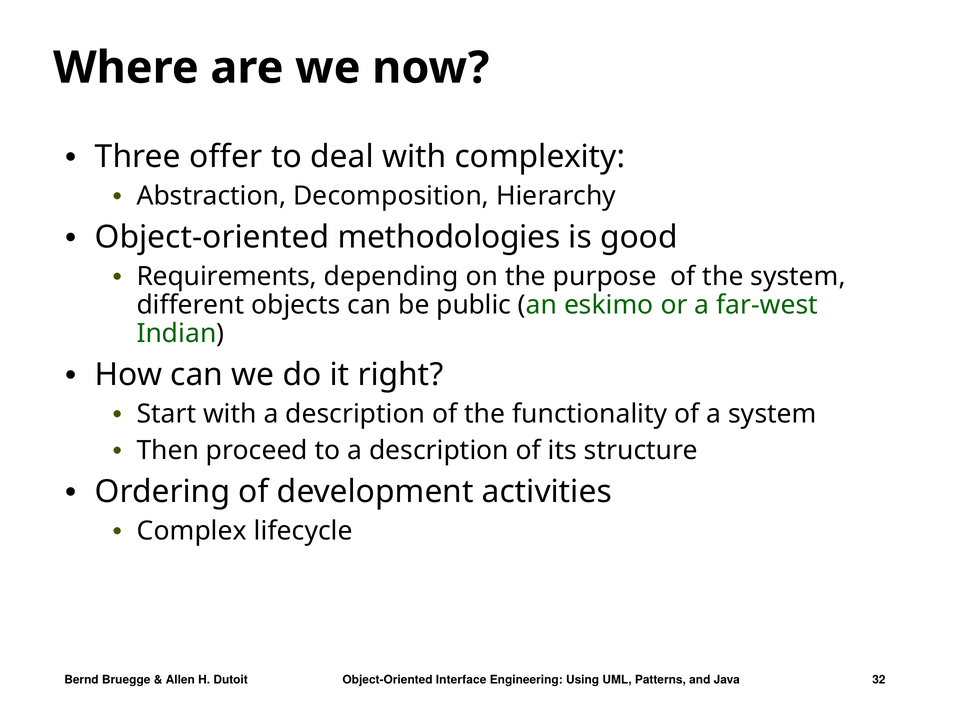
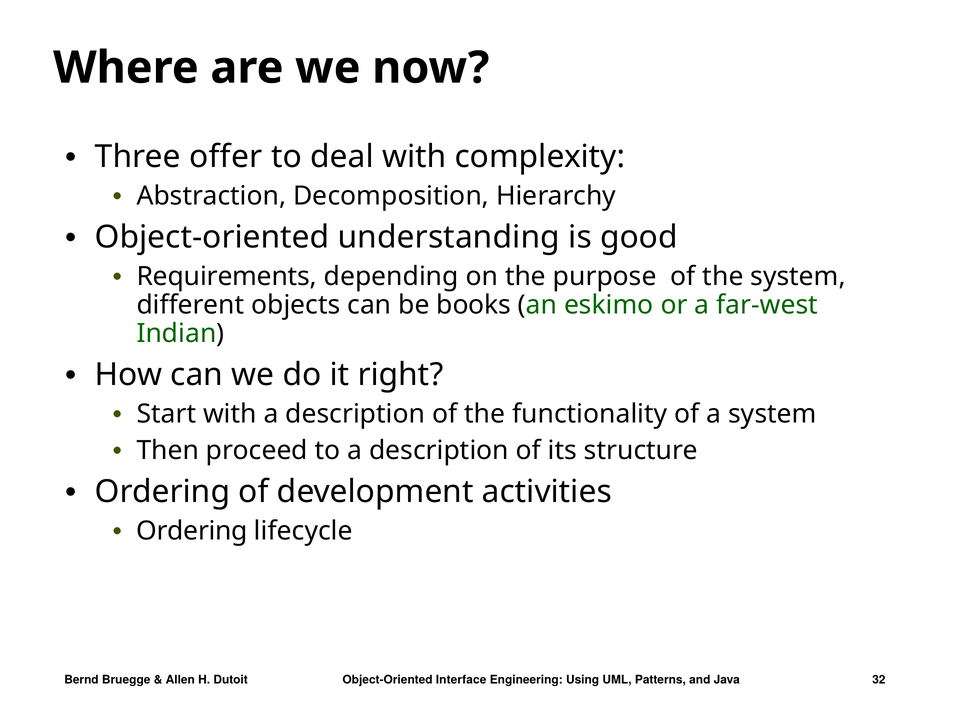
methodologies: methodologies -> understanding
public: public -> books
Complex at (192, 531): Complex -> Ordering
